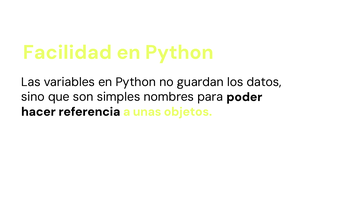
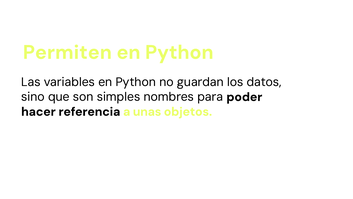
Facilidad: Facilidad -> Permiten
